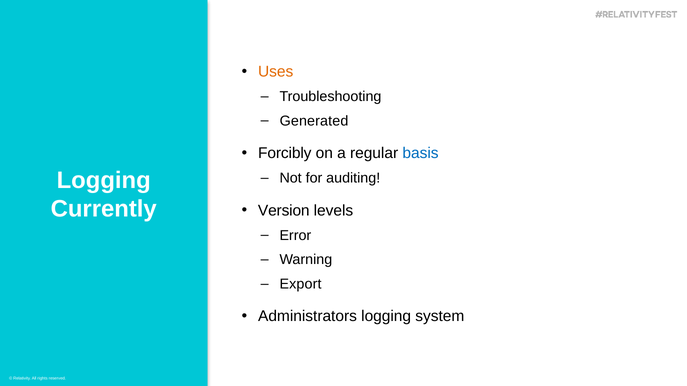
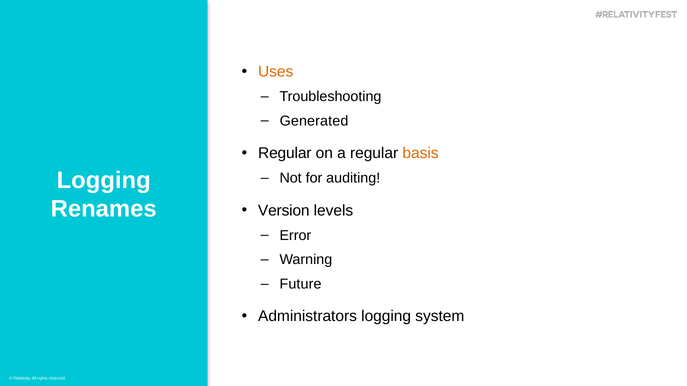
Forcibly at (285, 153): Forcibly -> Regular
basis colour: blue -> orange
Currently: Currently -> Renames
Export: Export -> Future
